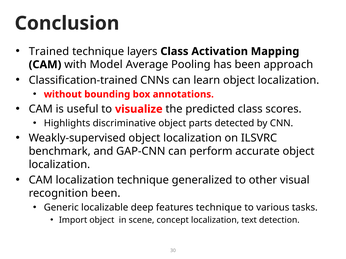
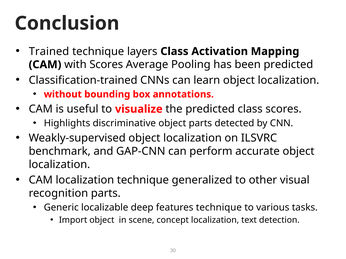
with Model: Model -> Scores
been approach: approach -> predicted
recognition been: been -> parts
